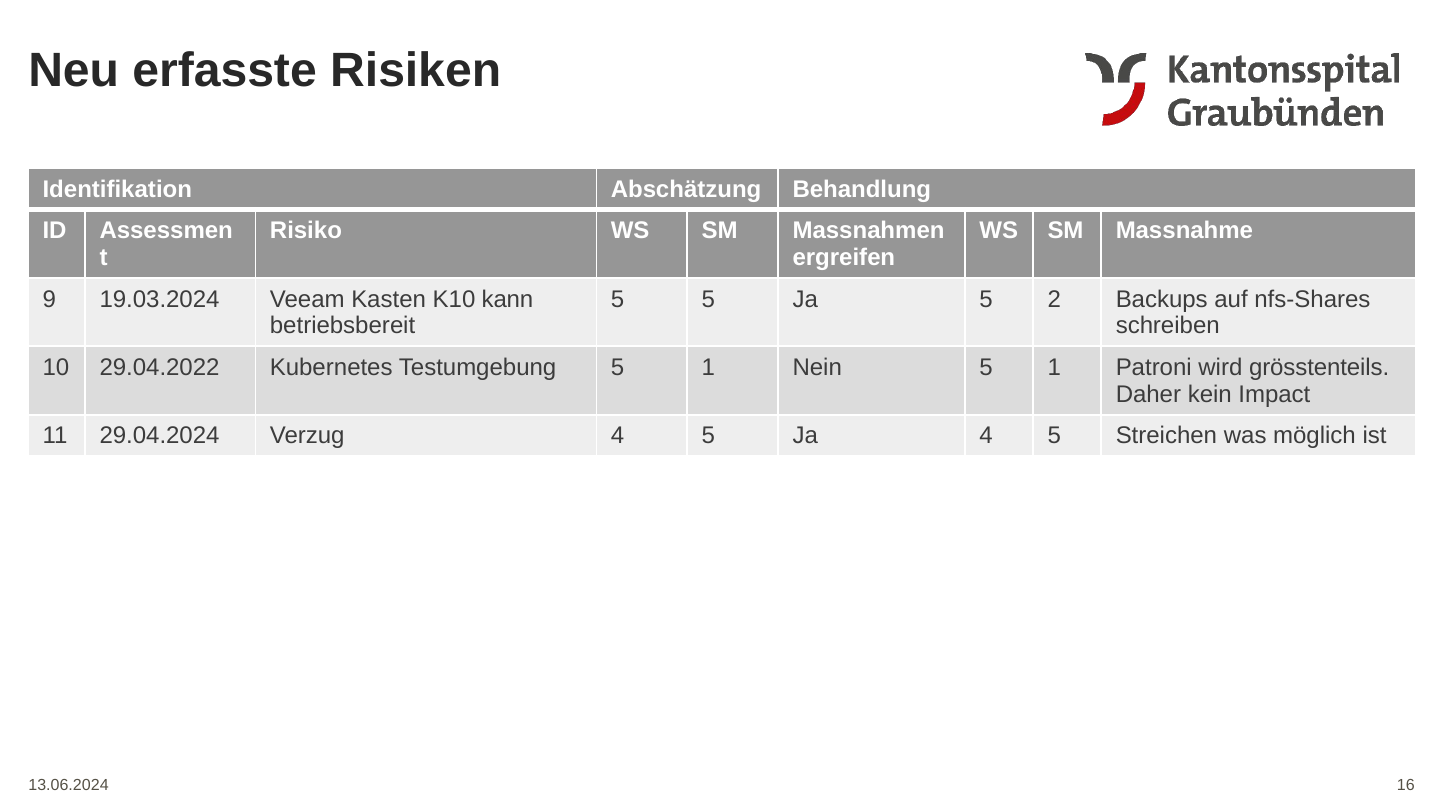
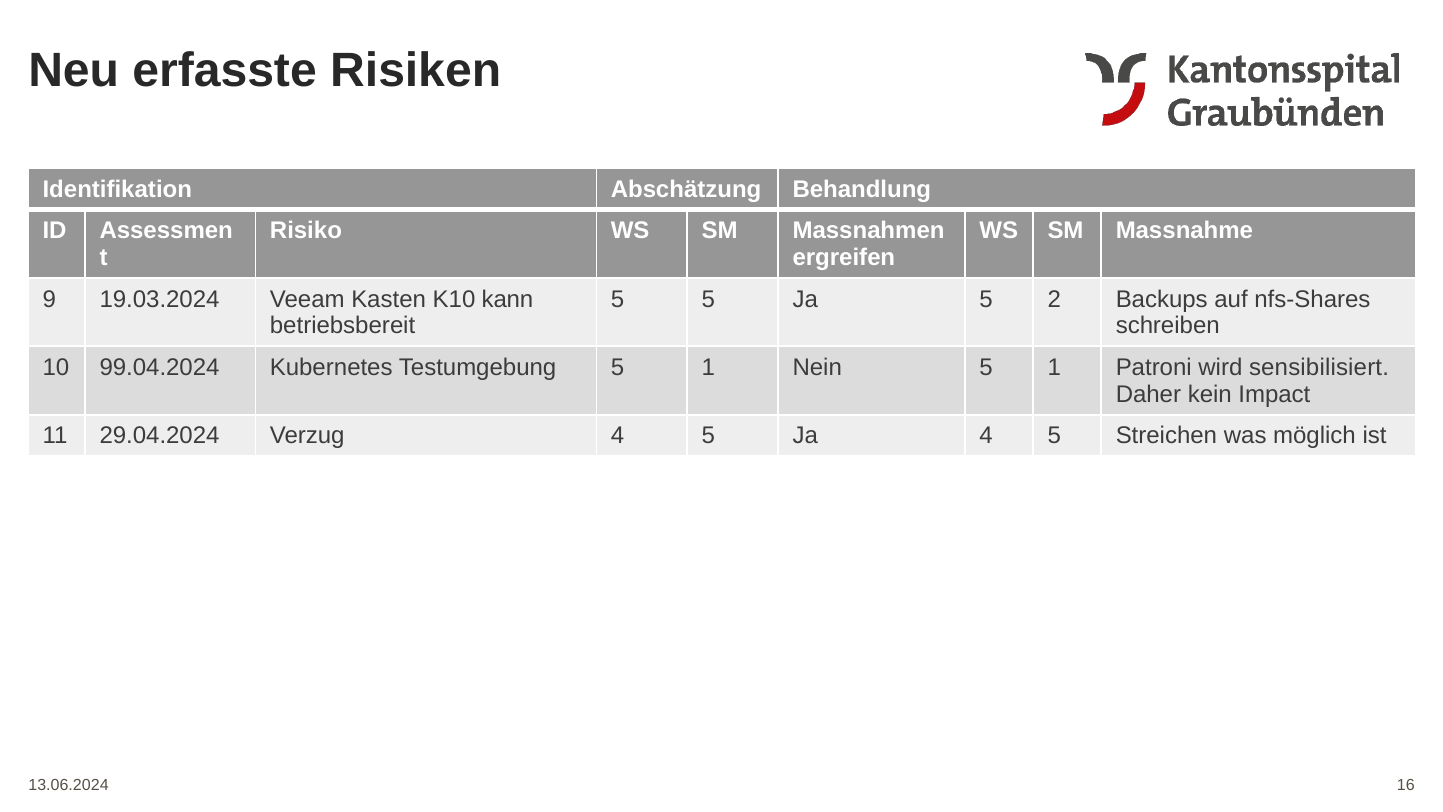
29.04.2022: 29.04.2022 -> 99.04.2024
grösstenteils: grösstenteils -> sensibilisiert
